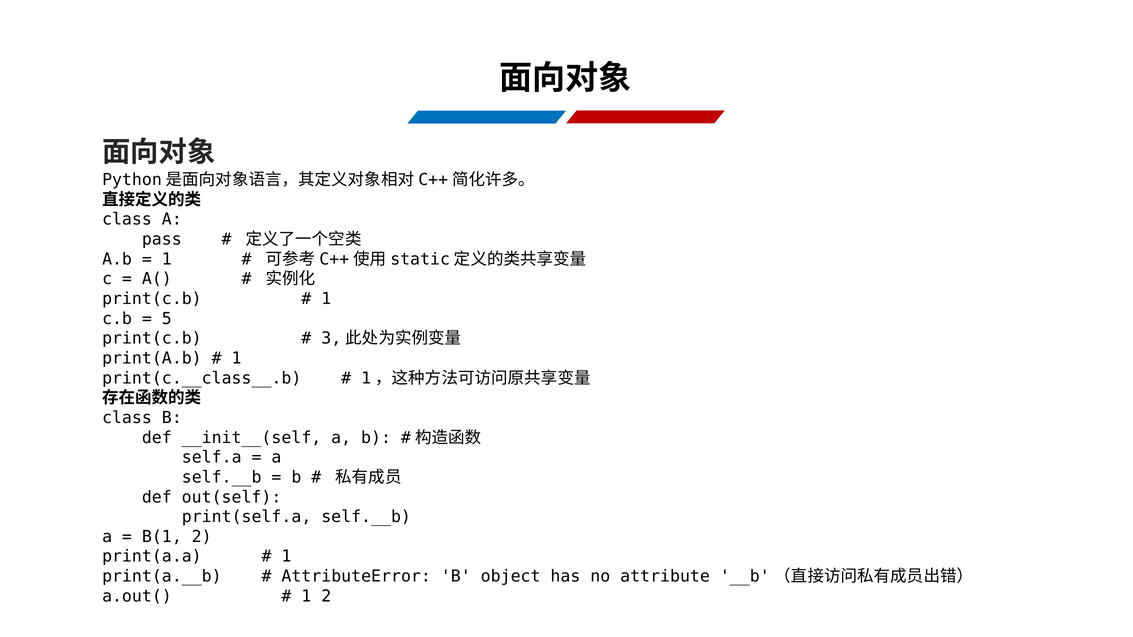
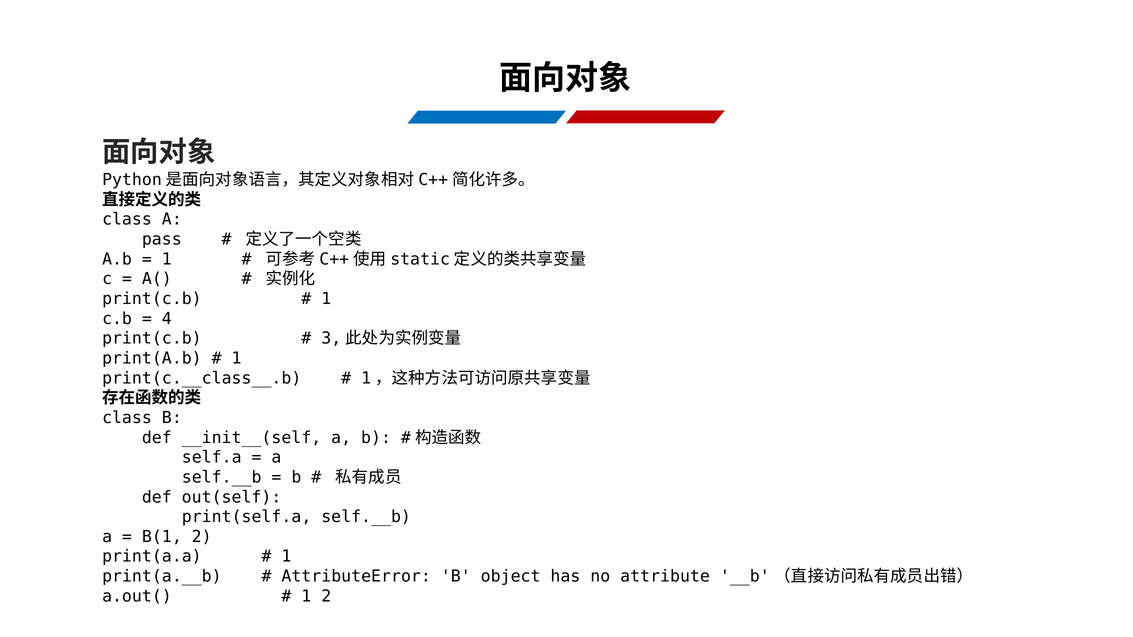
5: 5 -> 4
